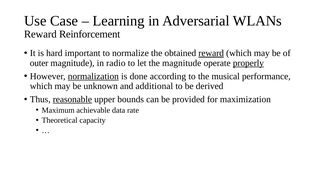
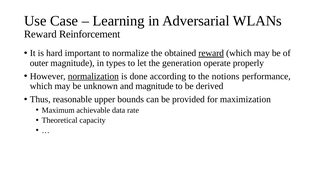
radio: radio -> types
the magnitude: magnitude -> generation
properly underline: present -> none
musical: musical -> notions
and additional: additional -> magnitude
reasonable underline: present -> none
